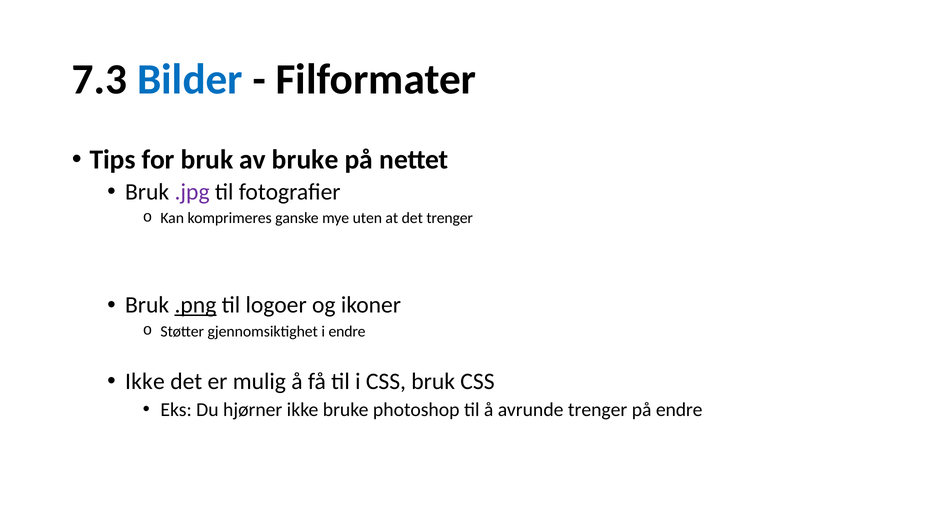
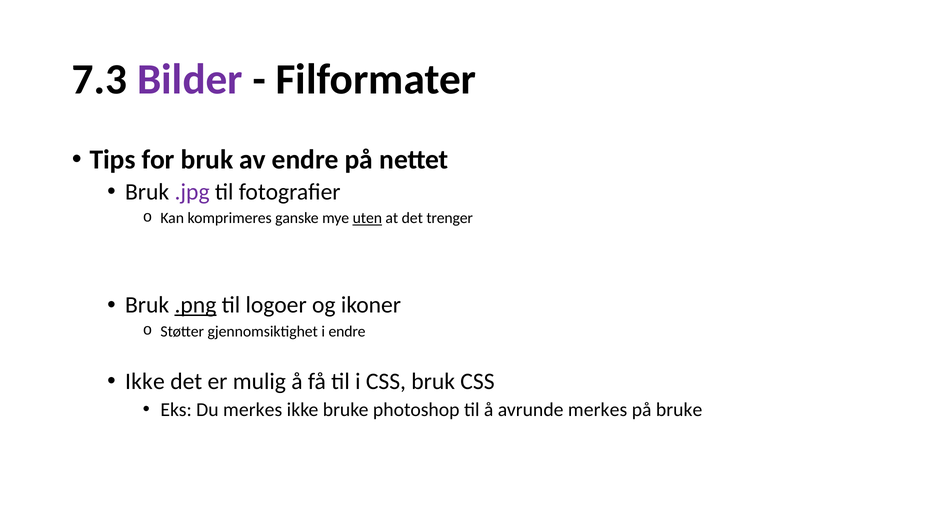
Bilder colour: blue -> purple
av bruke: bruke -> endre
uten underline: none -> present
Du hjørner: hjørner -> merkes
avrunde trenger: trenger -> merkes
på endre: endre -> bruke
